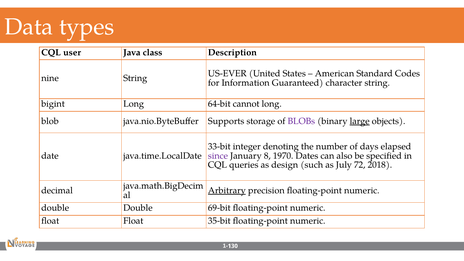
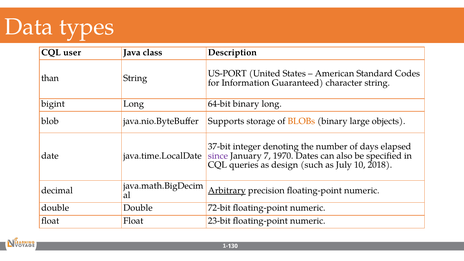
US-EVER: US-EVER -> US-PORT
nine: nine -> than
64-bit cannot: cannot -> binary
BLOBs colour: purple -> orange
large underline: present -> none
33-bit: 33-bit -> 37-bit
8: 8 -> 7
72: 72 -> 10
69-bit: 69-bit -> 72-bit
35-bit: 35-bit -> 23-bit
